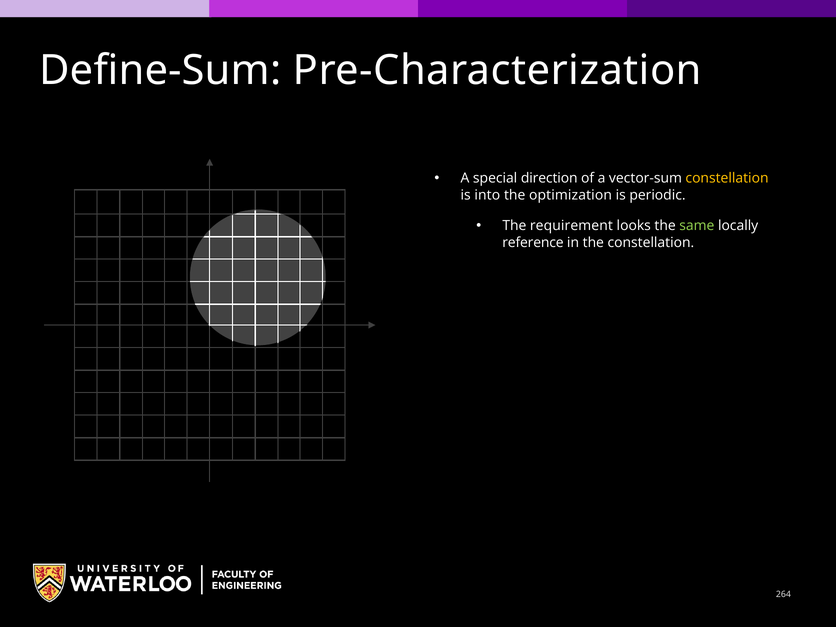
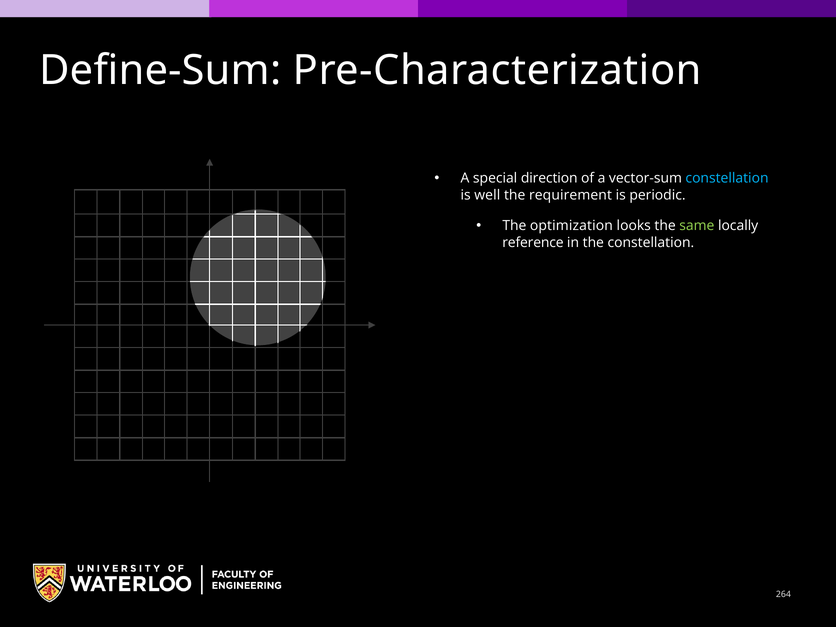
constellation at (727, 178) colour: yellow -> light blue
into: into -> well
optimization: optimization -> requirement
requirement: requirement -> optimization
